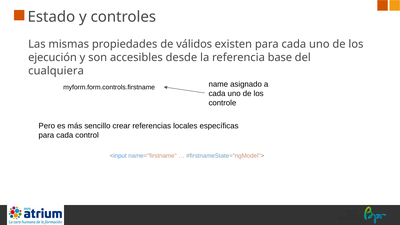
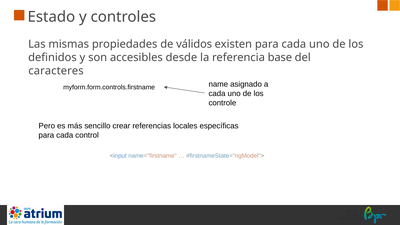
ejecución: ejecución -> definidos
cualquiera: cualquiera -> caracteres
